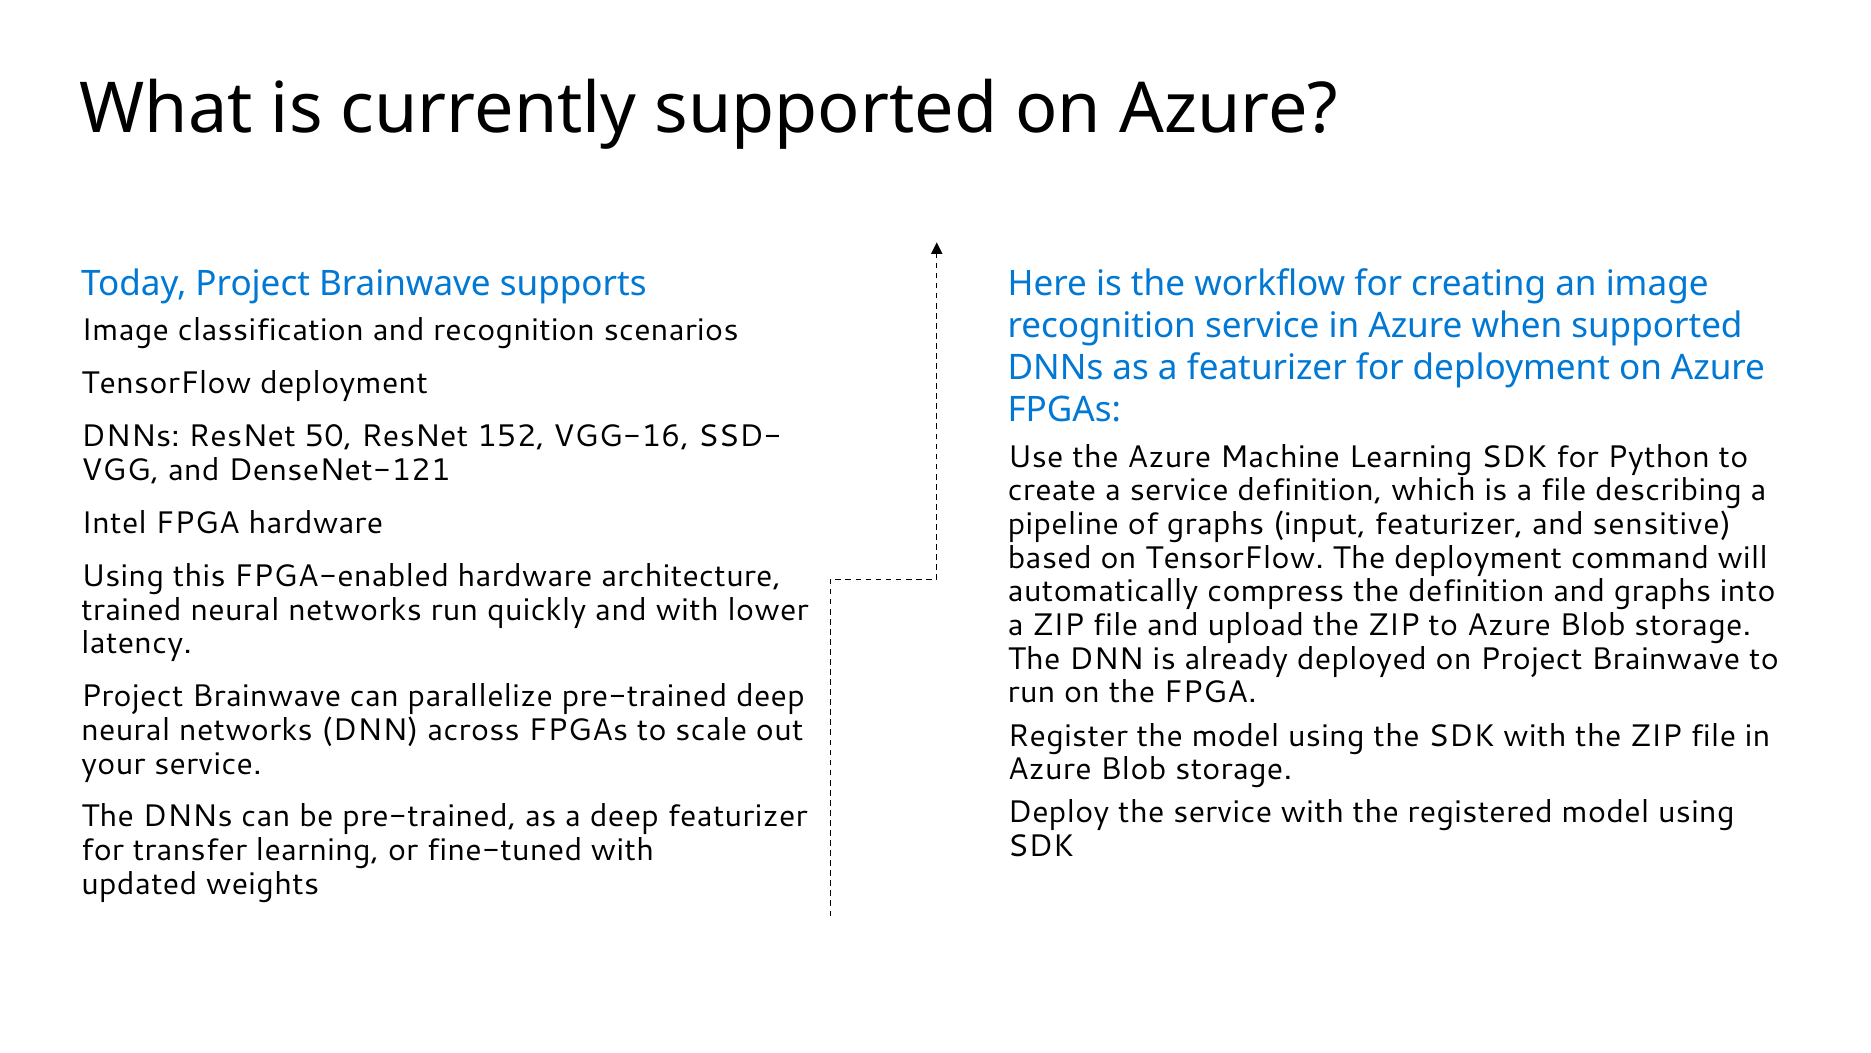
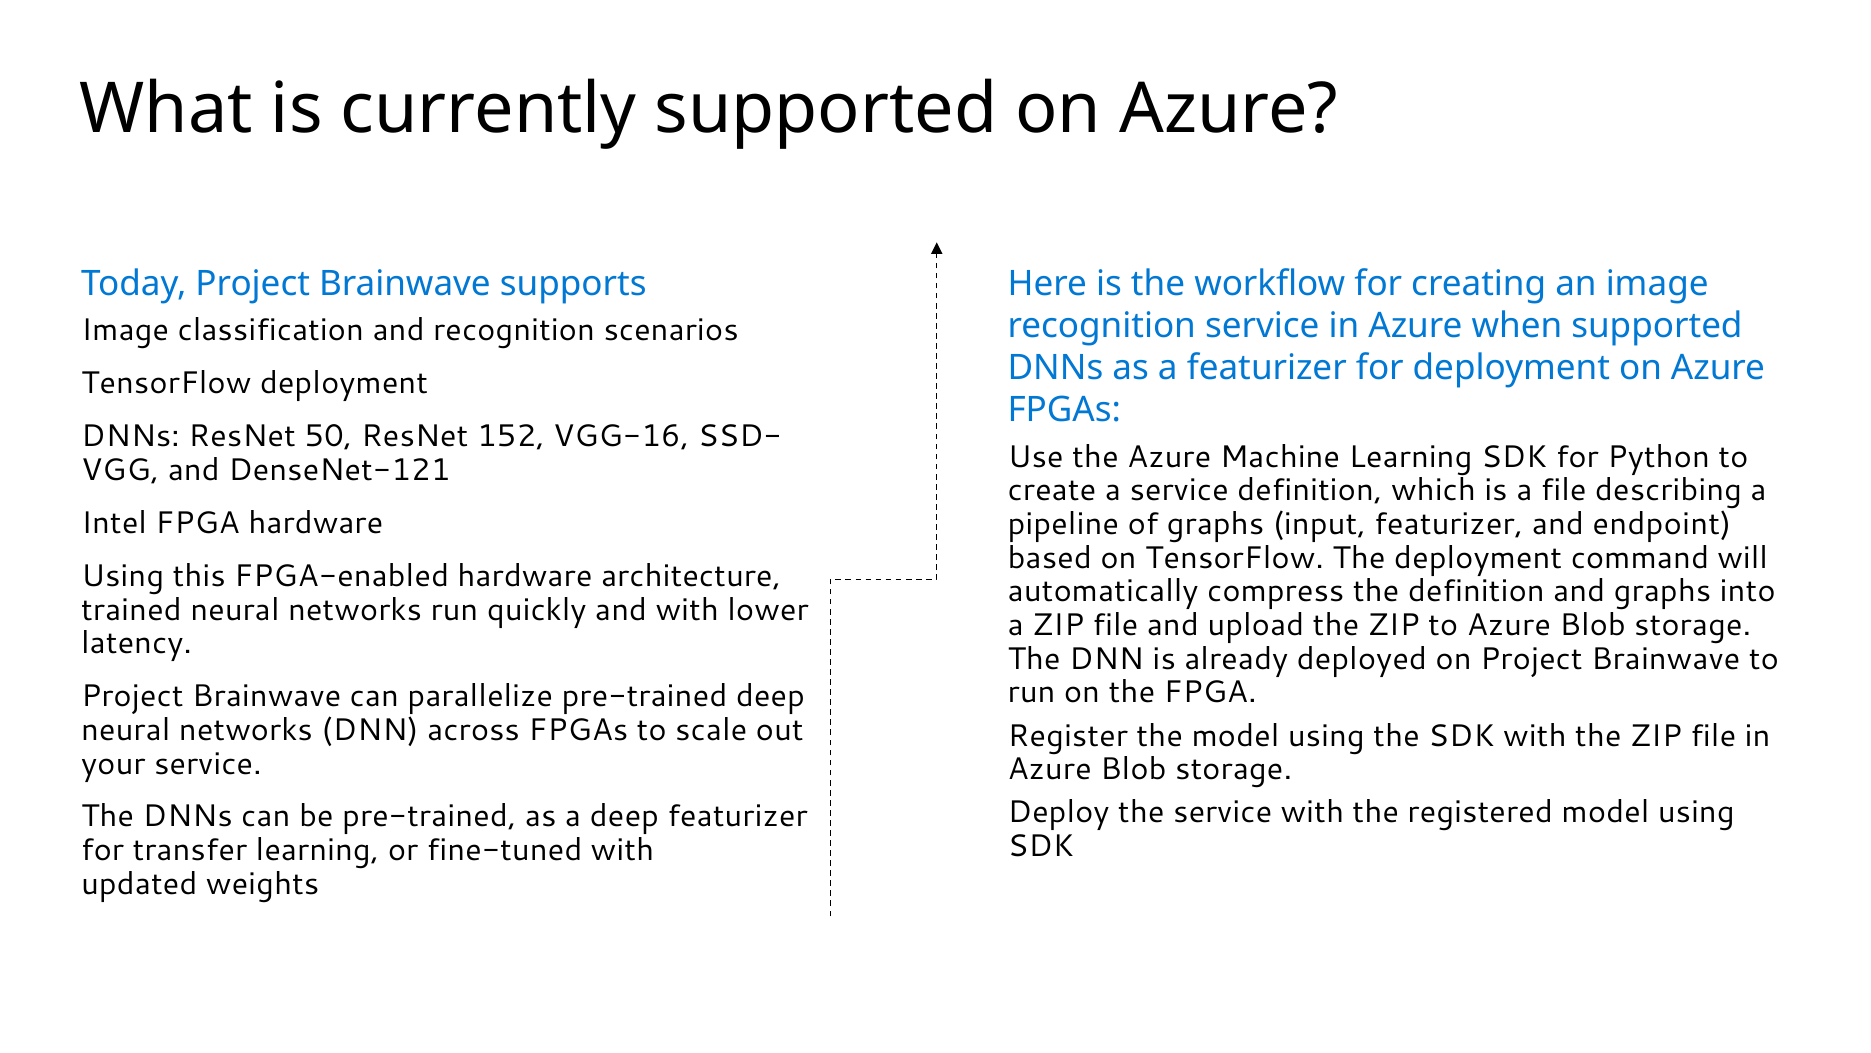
sensitive: sensitive -> endpoint
